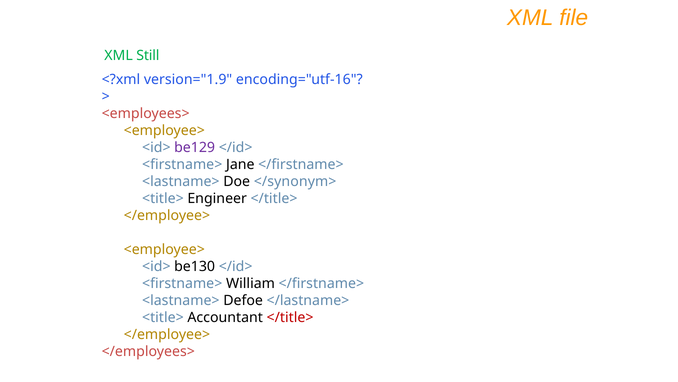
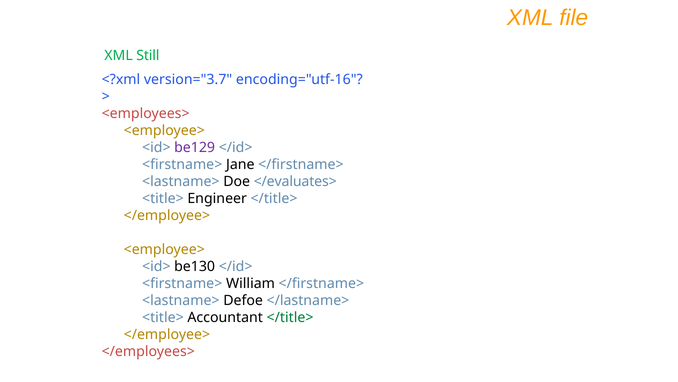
version="1.9: version="1.9 -> version="3.7
</synonym>: </synonym> -> </evaluates>
</title> at (290, 317) colour: red -> green
